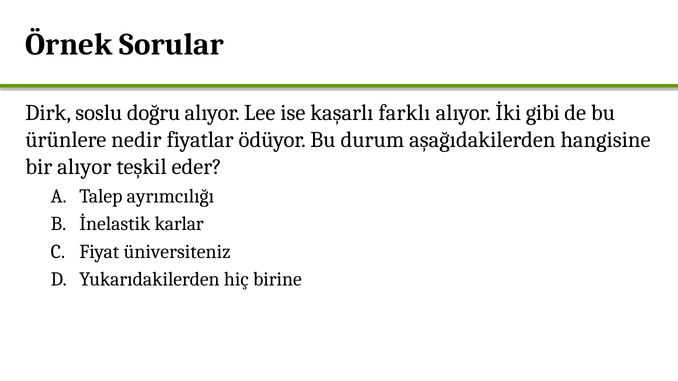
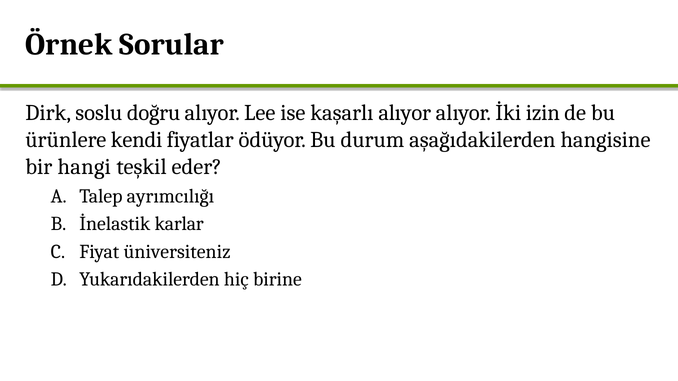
kaşarlı farklı: farklı -> alıyor
gibi: gibi -> izin
nedir: nedir -> kendi
bir alıyor: alıyor -> hangi
